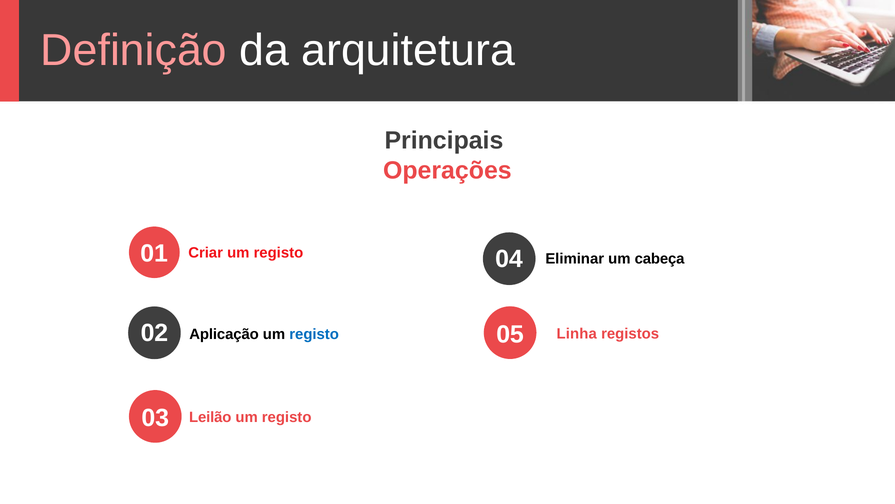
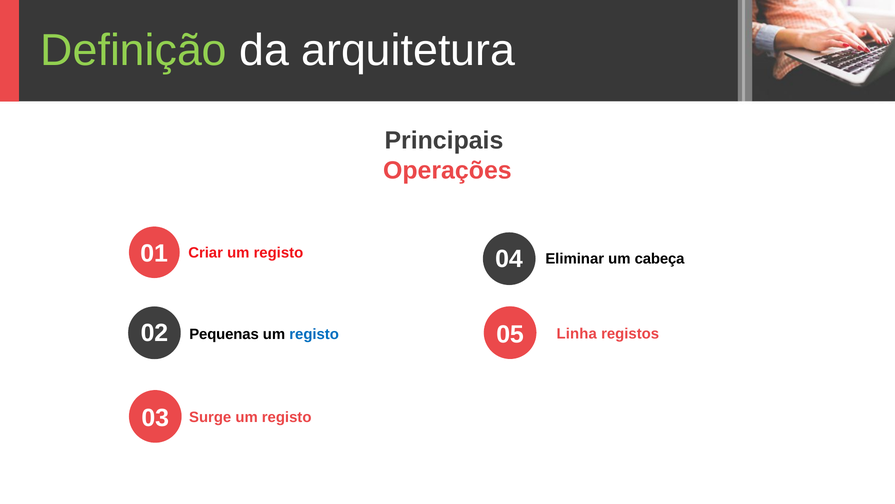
Definição colour: pink -> light green
Aplicação: Aplicação -> Pequenas
Leilão: Leilão -> Surge
